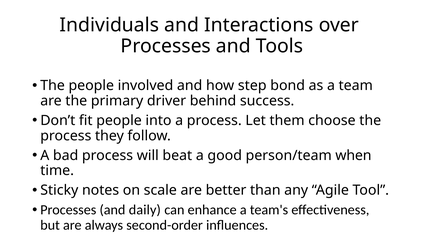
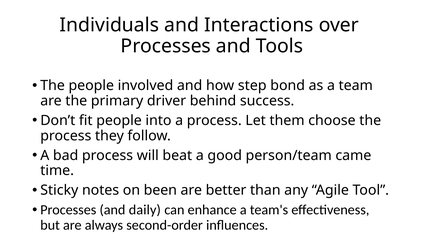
when: when -> came
scale: scale -> been
